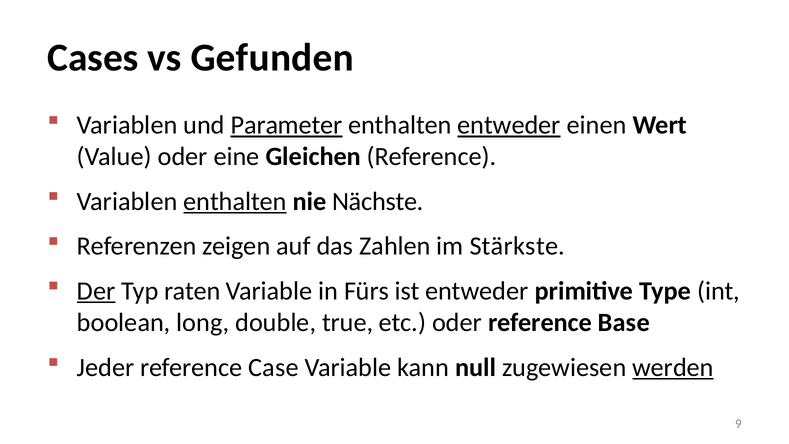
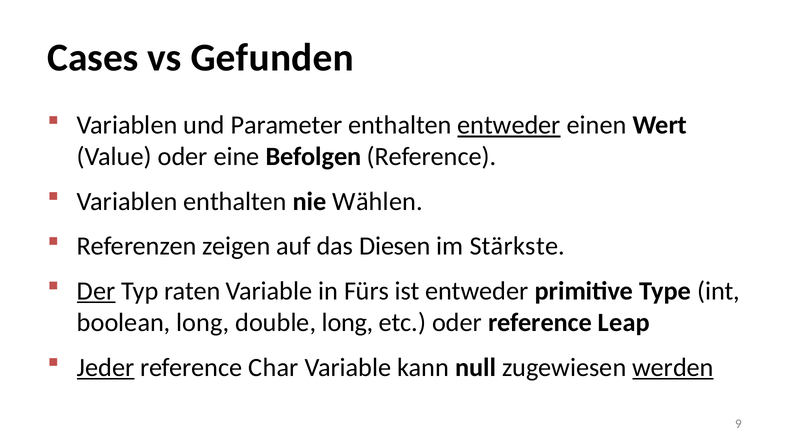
Parameter underline: present -> none
Gleichen: Gleichen -> Befolgen
enthalten at (235, 201) underline: present -> none
Nächste: Nächste -> Wählen
Zahlen: Zahlen -> Diesen
double true: true -> long
Base: Base -> Leap
Jeder underline: none -> present
Case: Case -> Char
